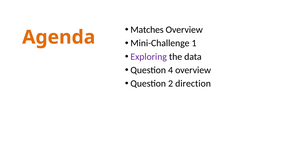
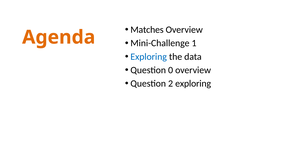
Exploring at (149, 56) colour: purple -> blue
4: 4 -> 0
2 direction: direction -> exploring
